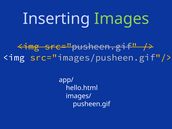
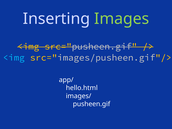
<img at (14, 58) colour: white -> light blue
